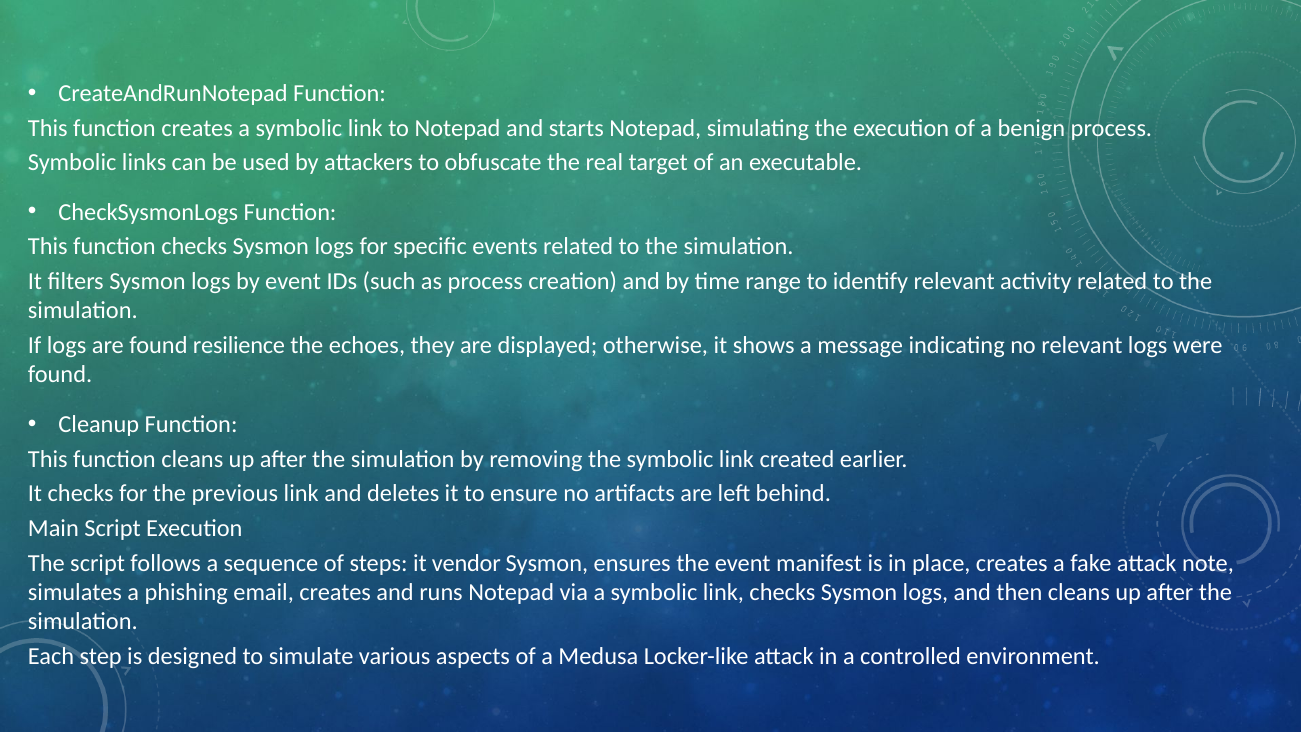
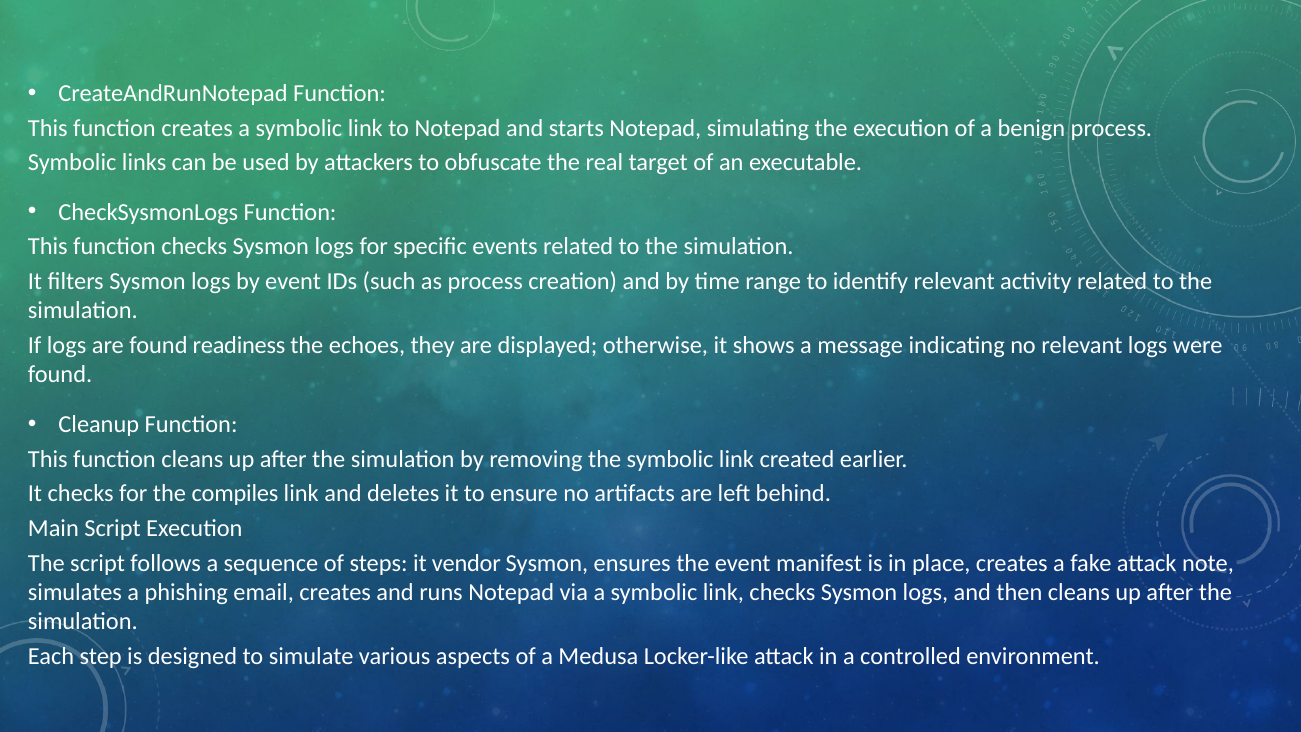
resilience: resilience -> readiness
previous: previous -> compiles
